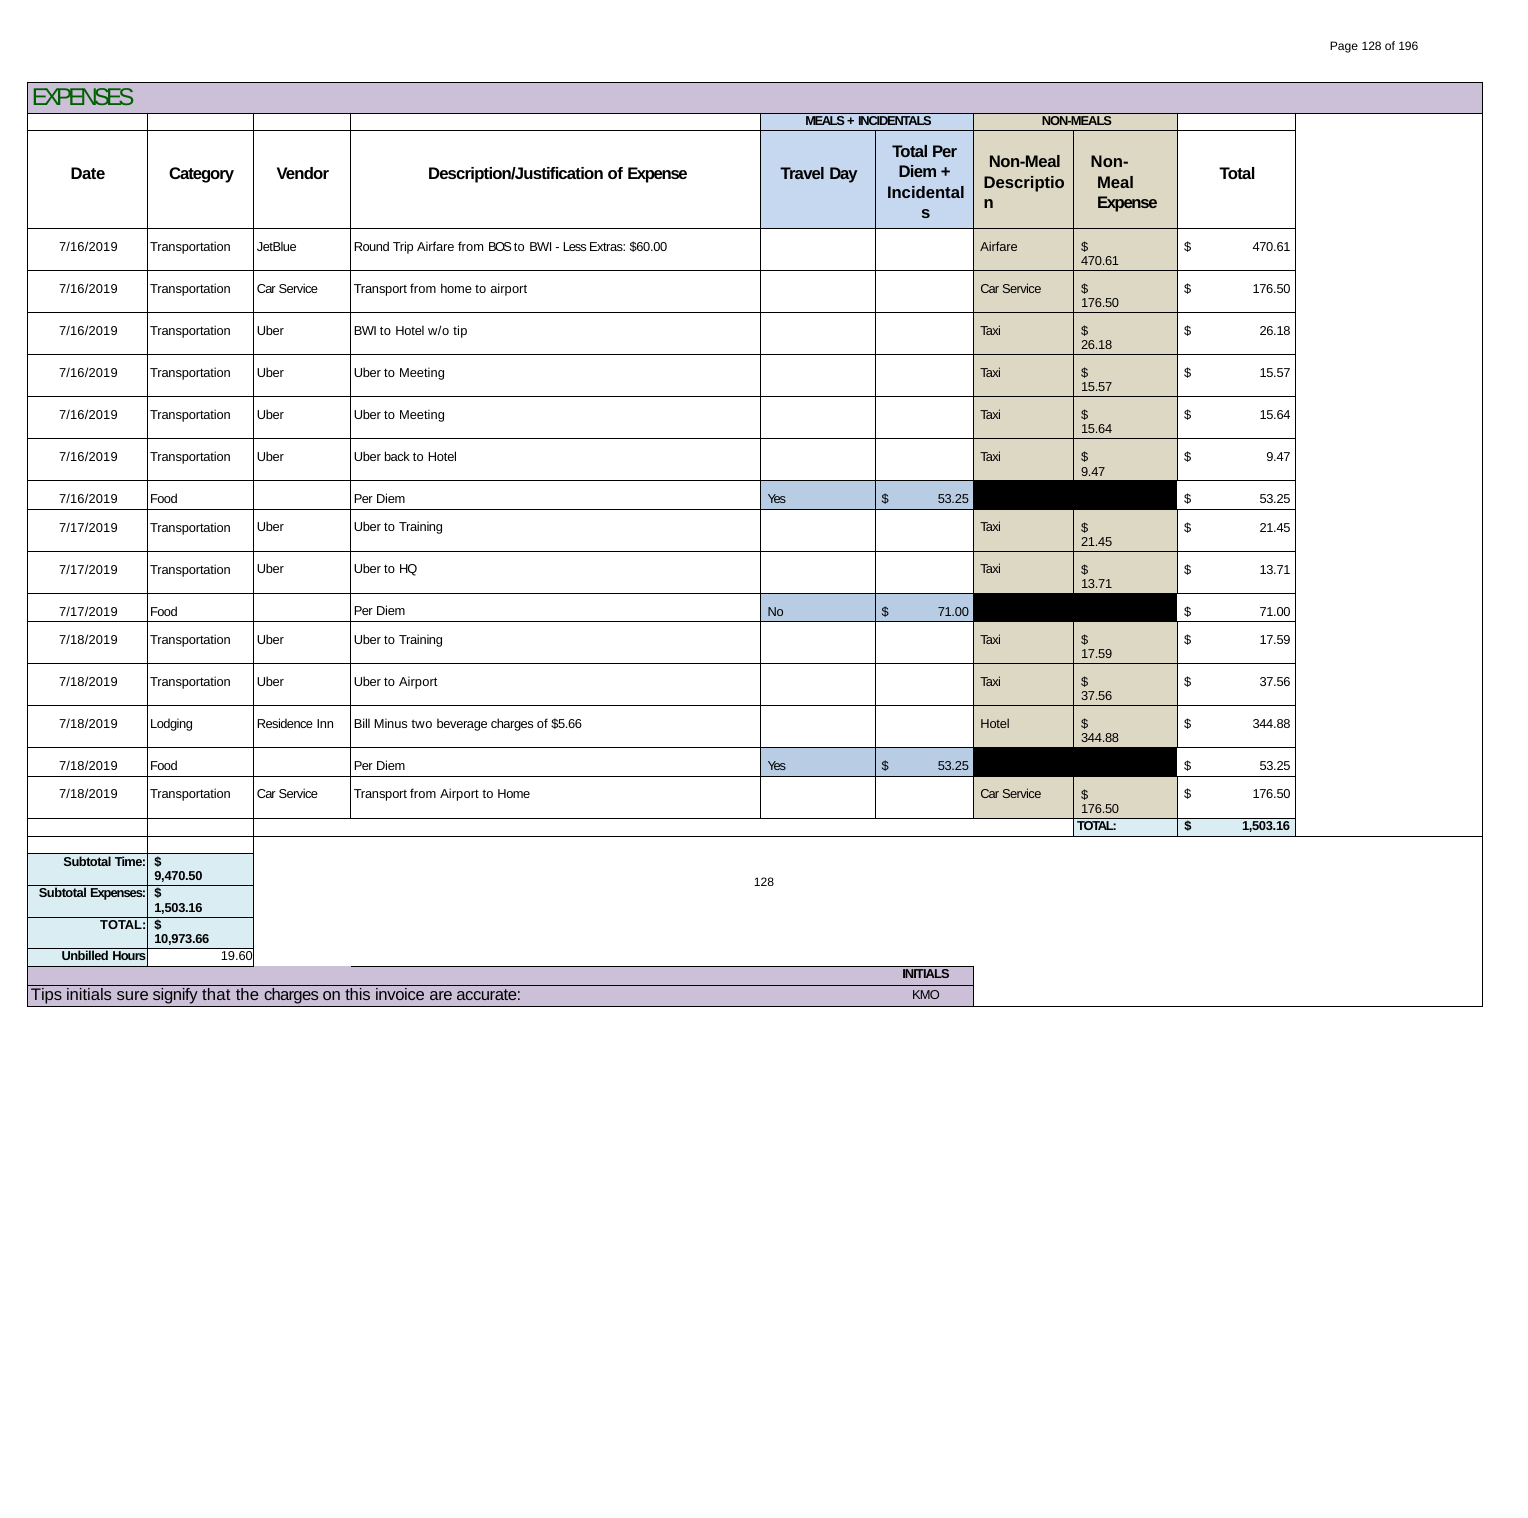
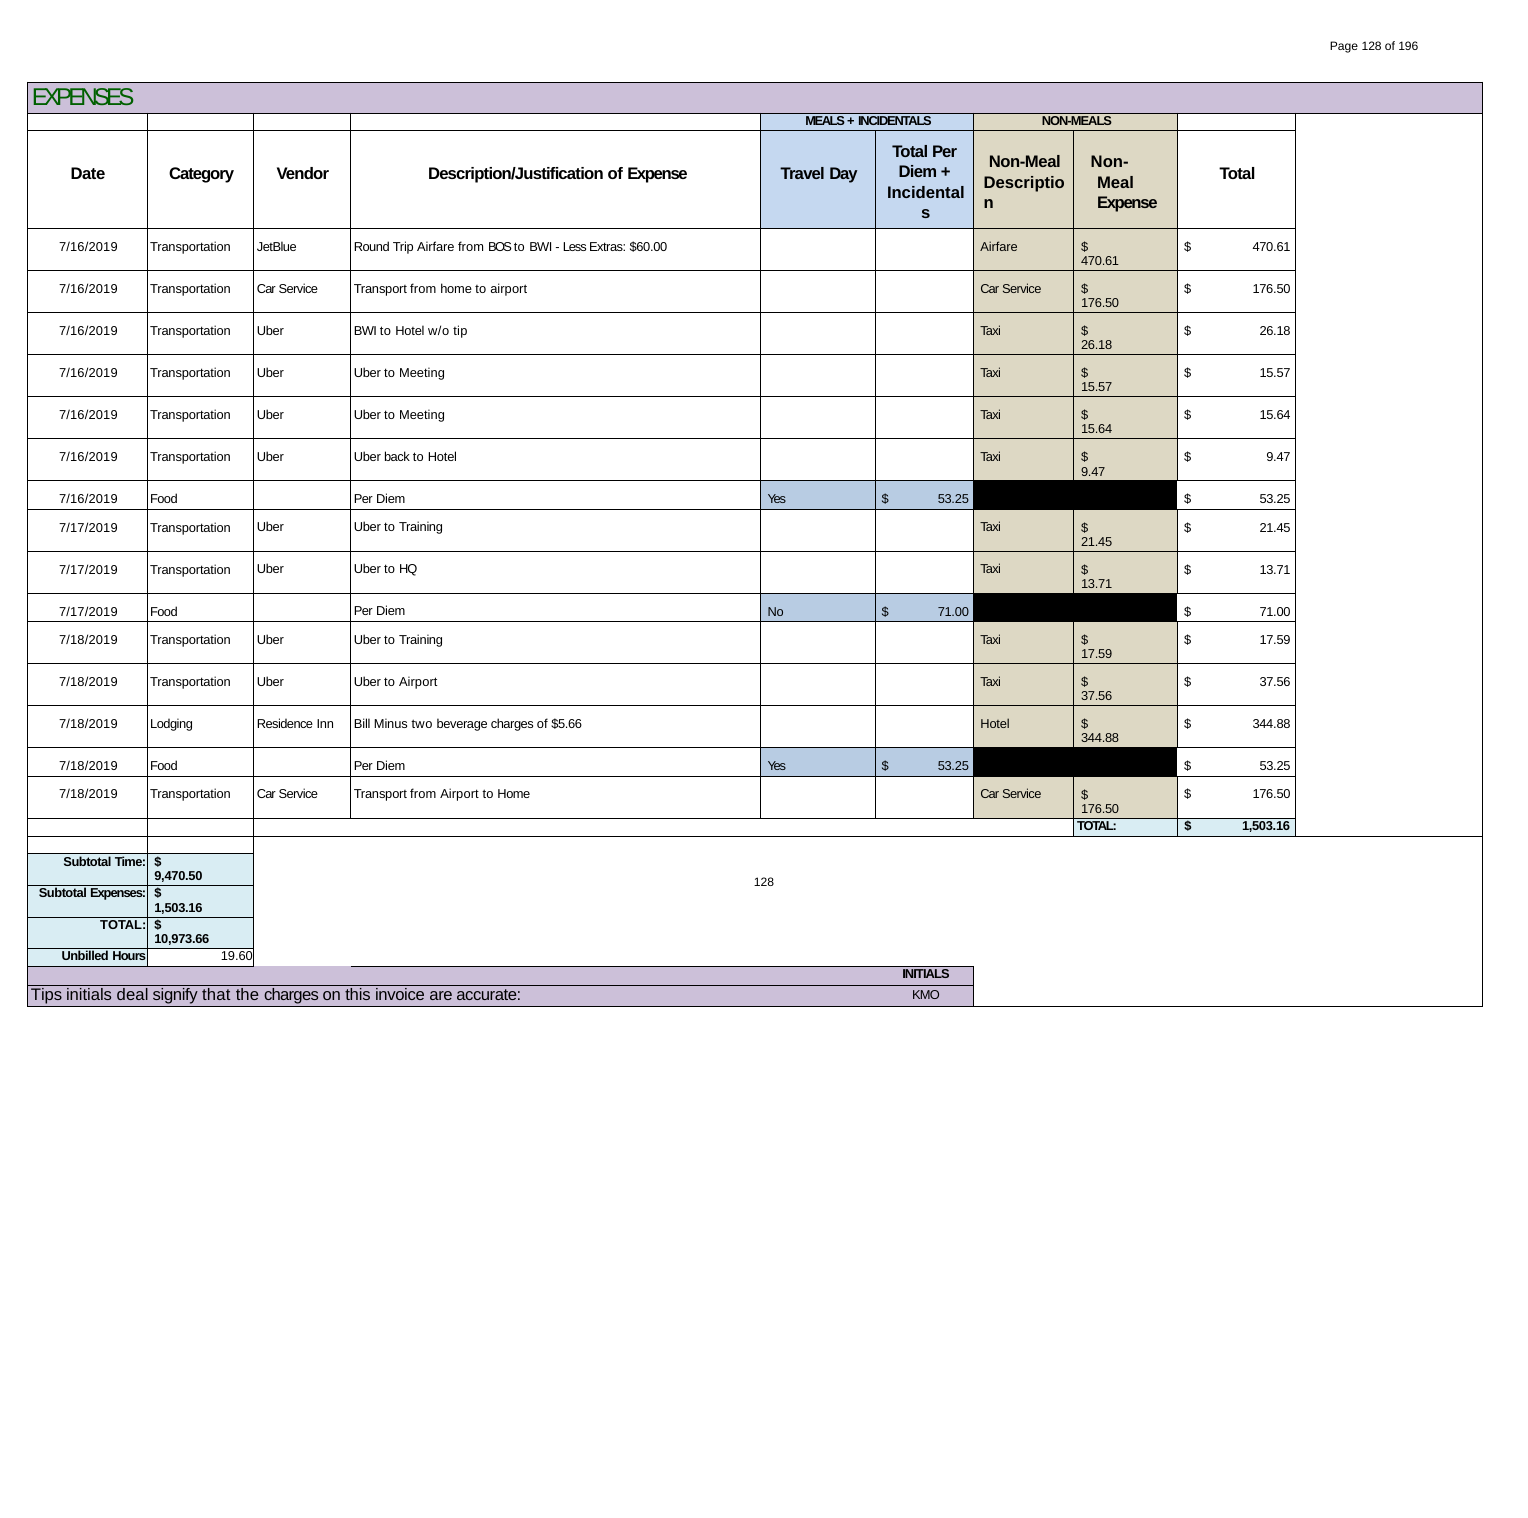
sure: sure -> deal
